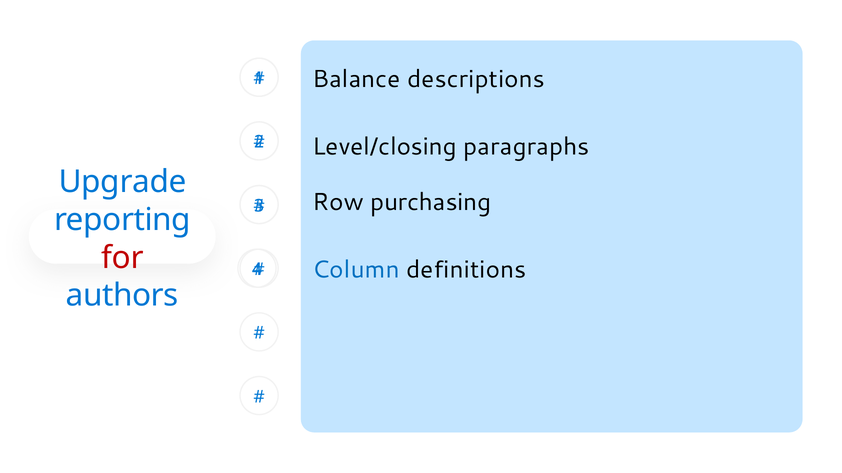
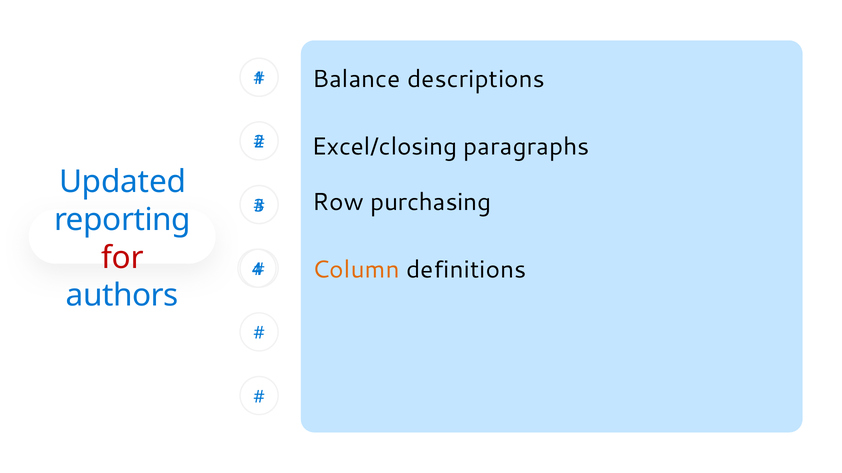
Level/closing: Level/closing -> Excel/closing
Upgrade: Upgrade -> Updated
Column colour: blue -> orange
